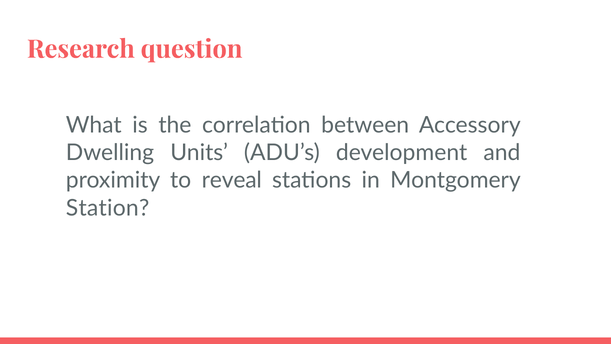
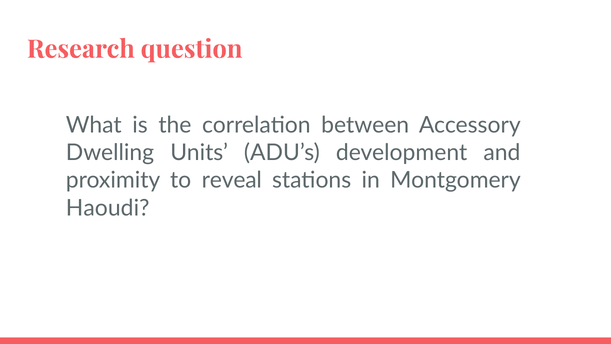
Station: Station -> Haoudi
